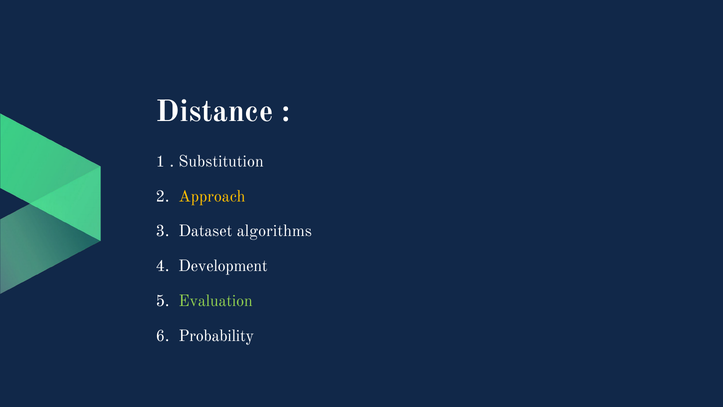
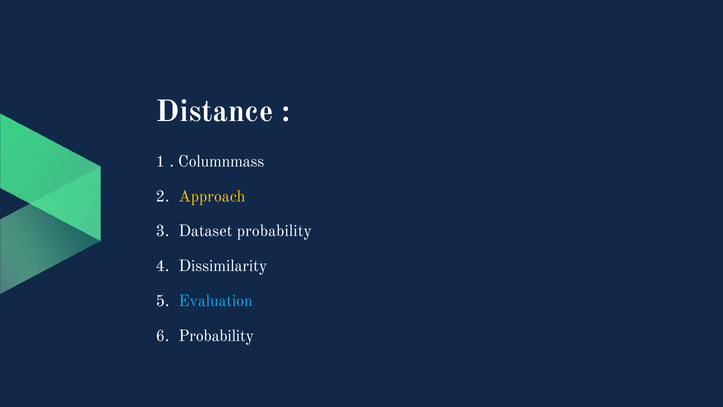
Substitution: Substitution -> Columnmass
Dataset algorithms: algorithms -> probability
Development: Development -> Dissimilarity
Evaluation colour: light green -> light blue
